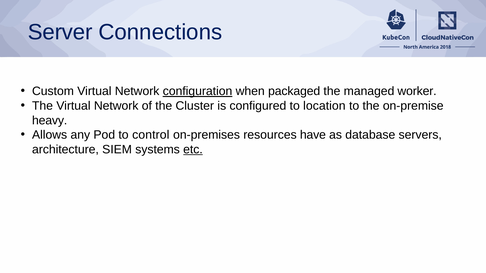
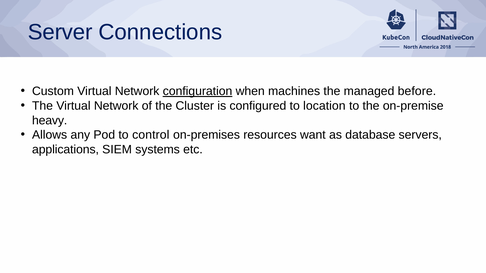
packaged: packaged -> machines
worker: worker -> before
have: have -> want
architecture: architecture -> applications
etc underline: present -> none
